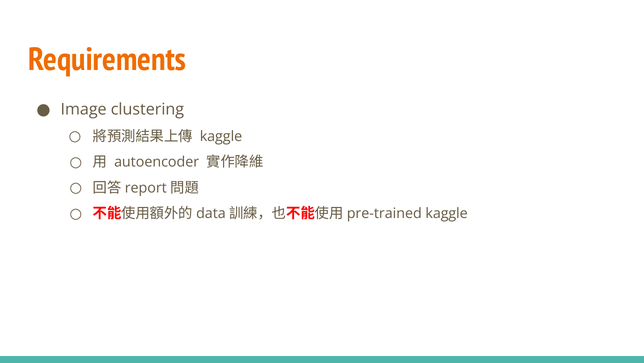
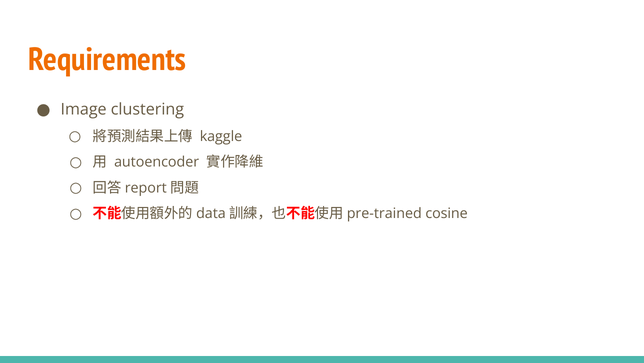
kaggle at (447, 213): kaggle -> cosine
